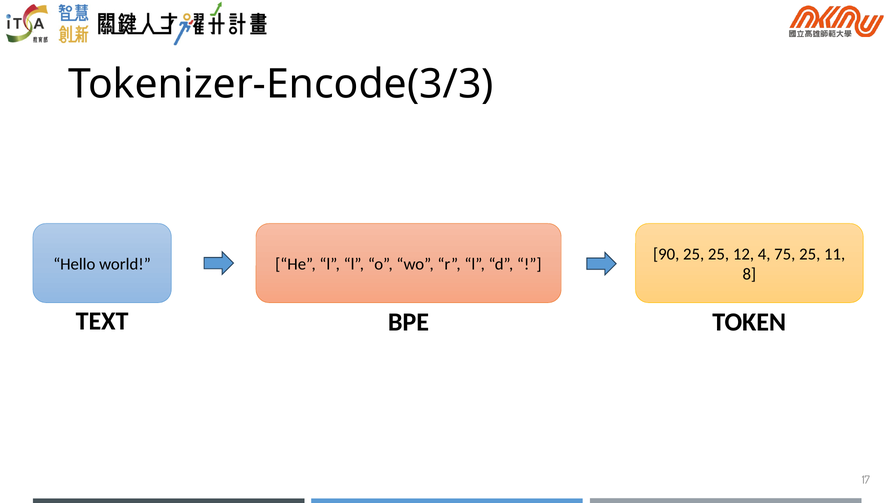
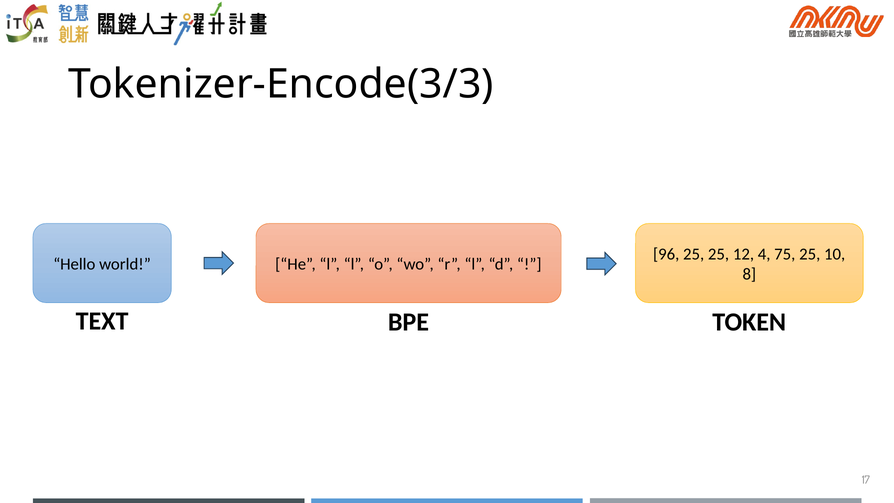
90: 90 -> 96
11: 11 -> 10
